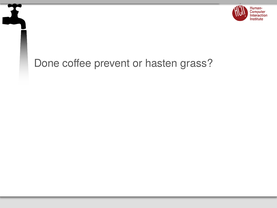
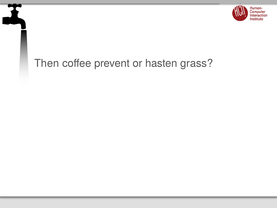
Done: Done -> Then
